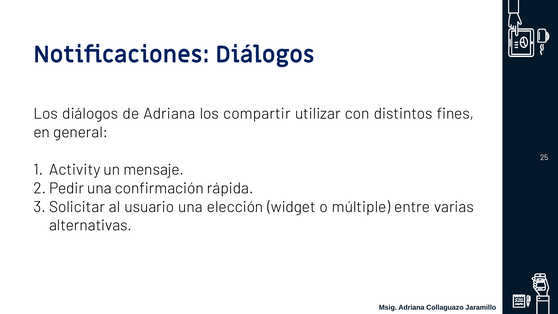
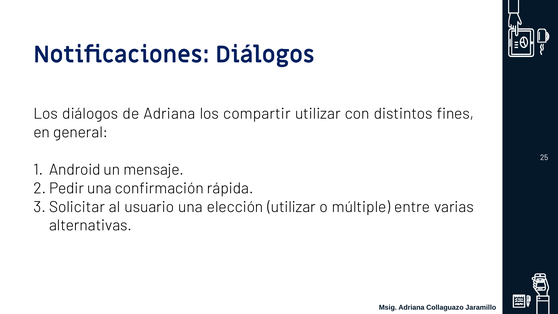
Activity: Activity -> Android
elección widget: widget -> utilizar
